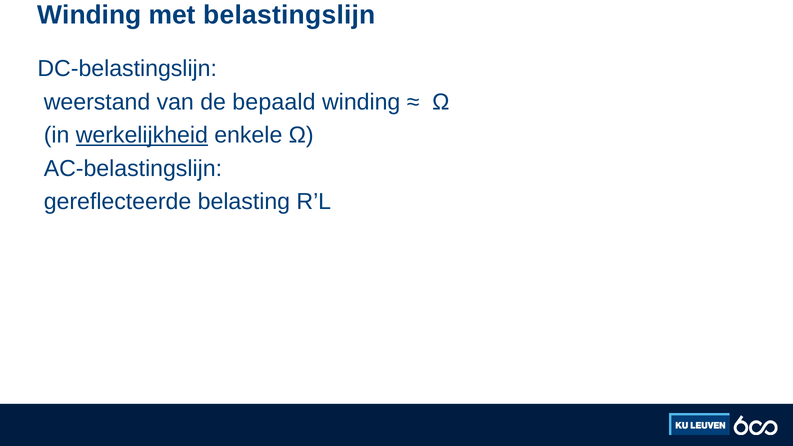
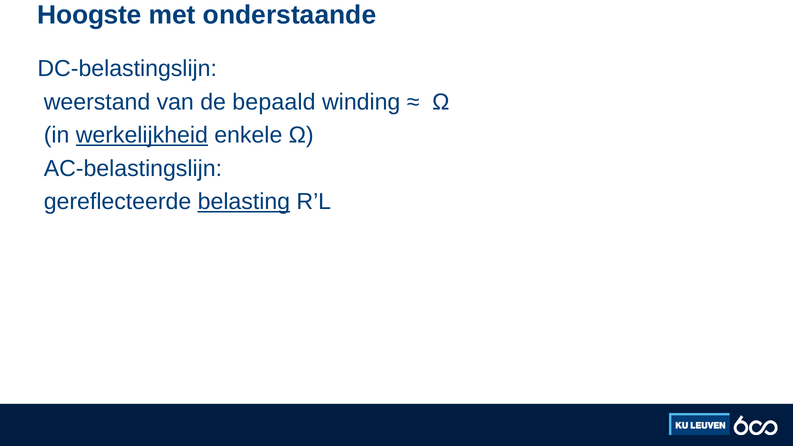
Winding at (89, 15): Winding -> Hoogste
belastingslijn: belastingslijn -> onderstaande
belasting underline: none -> present
